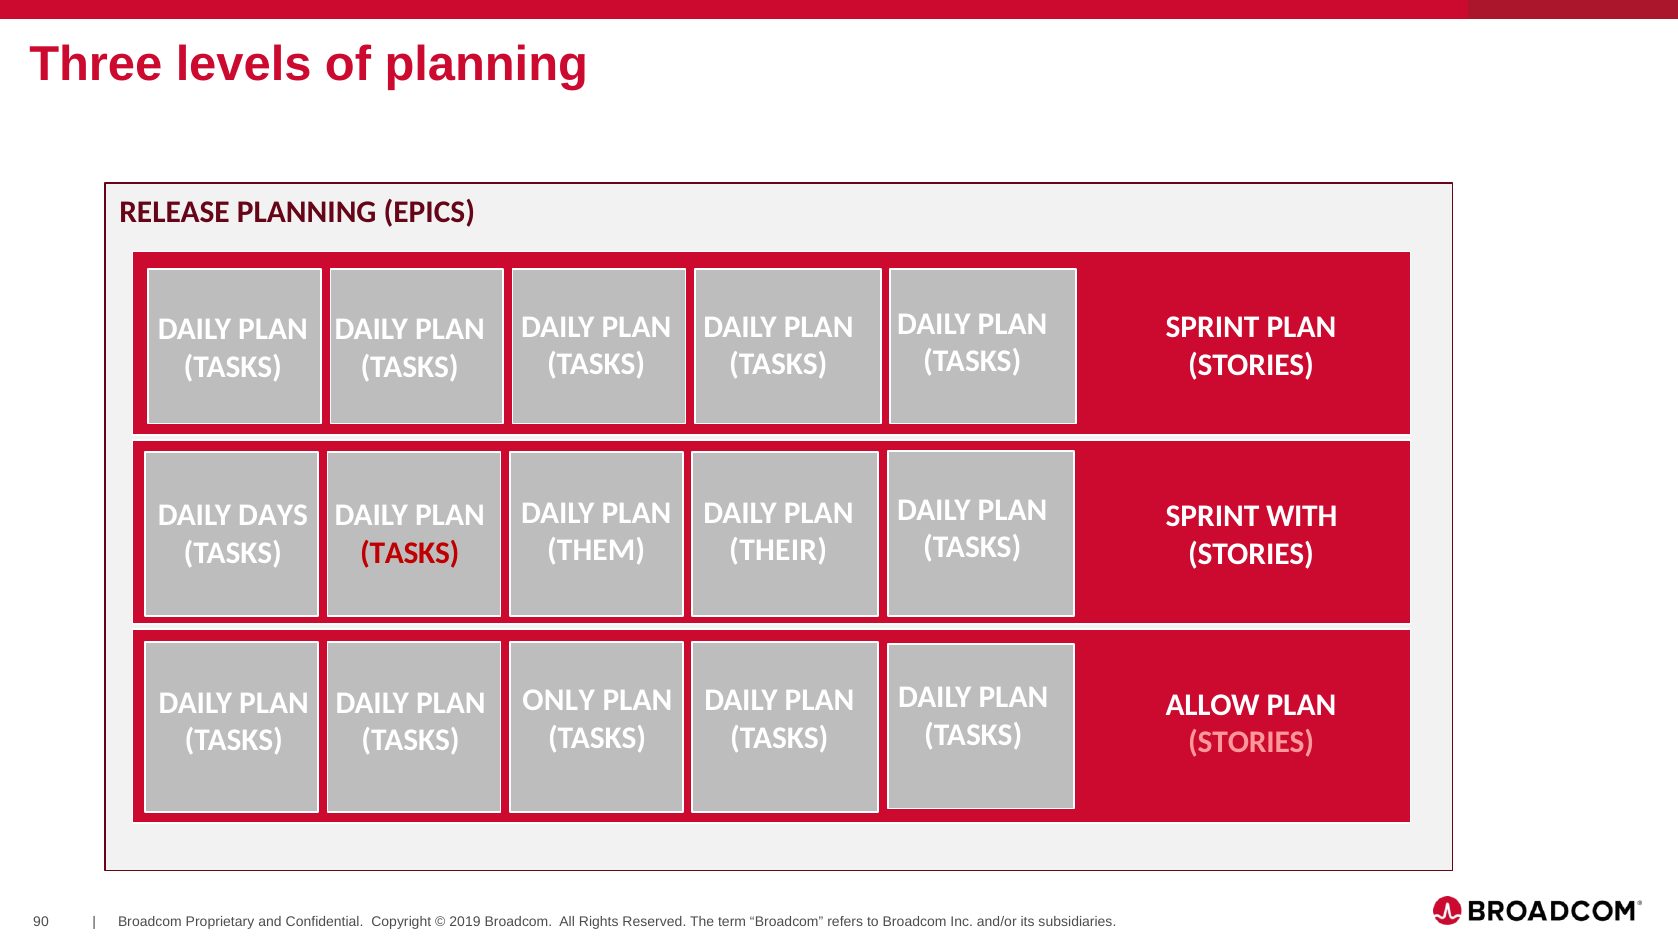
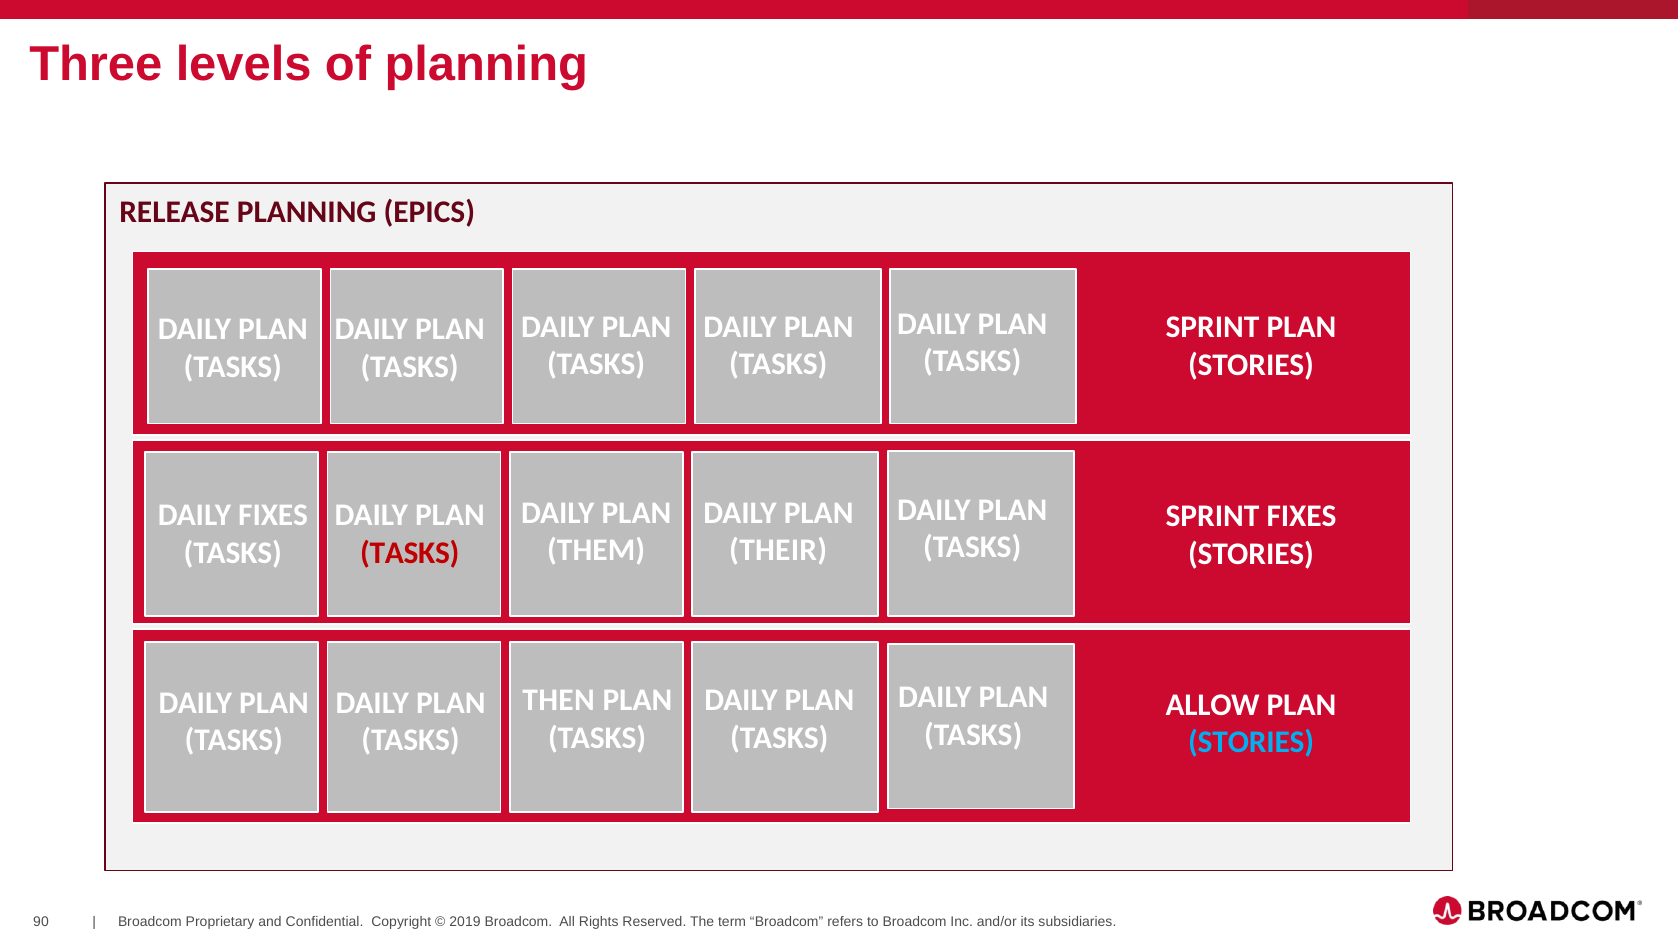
DAILY DAYS: DAYS -> FIXES
SPRINT WITH: WITH -> FIXES
ONLY: ONLY -> THEN
STORIES at (1251, 742) colour: pink -> light blue
